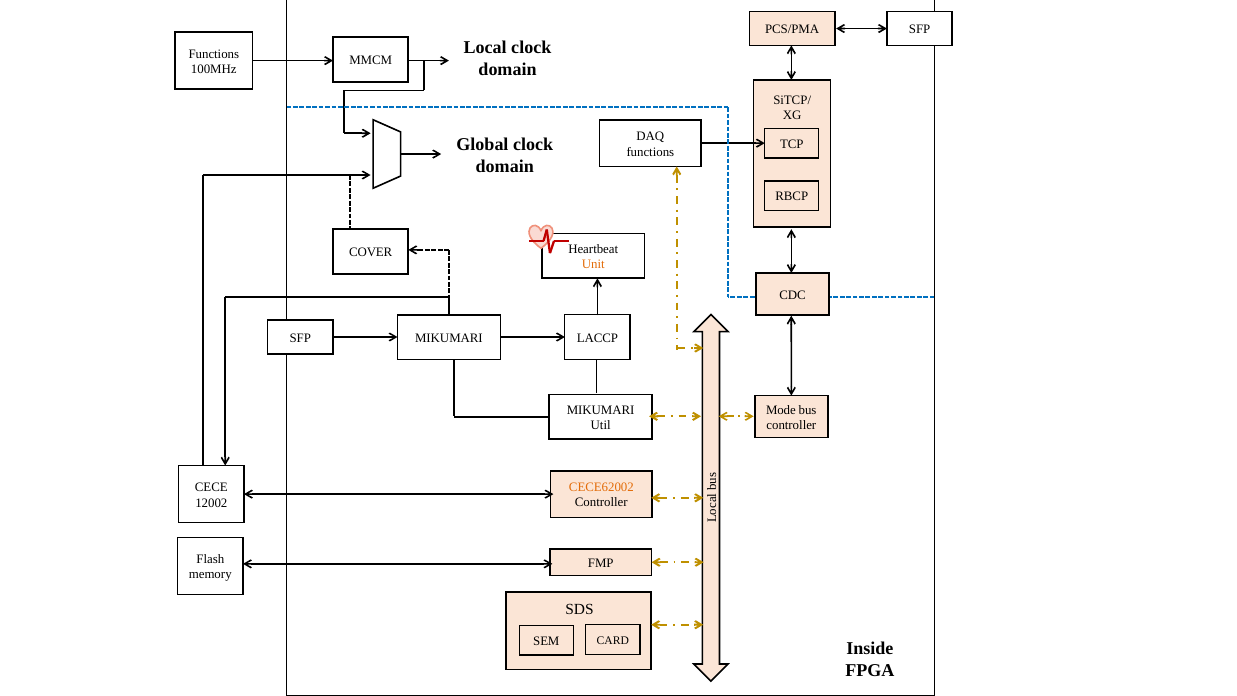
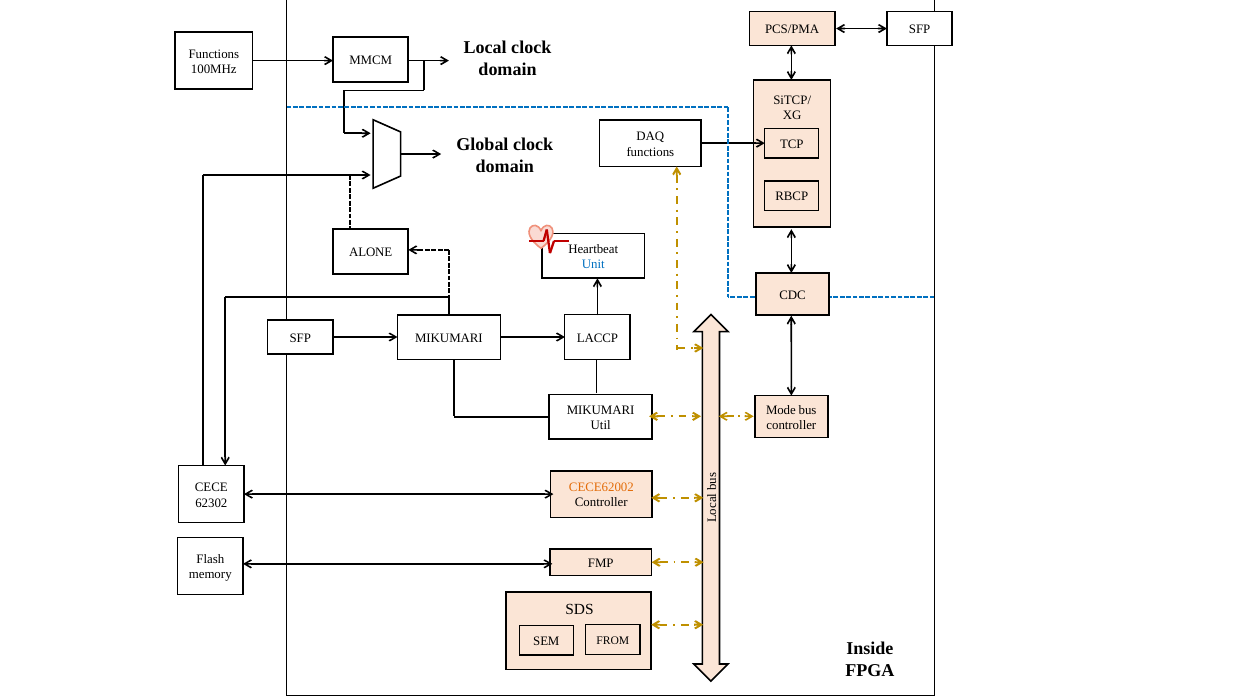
COVER: COVER -> ALONE
Unit colour: orange -> blue
12002: 12002 -> 62302
CARD: CARD -> FROM
